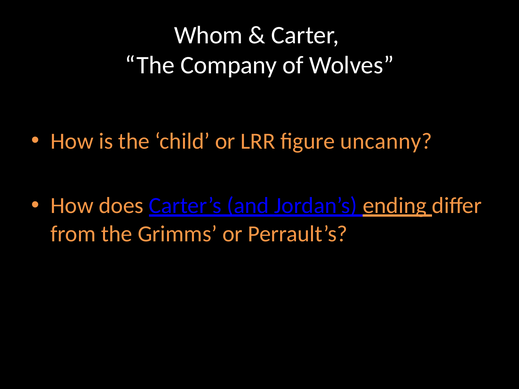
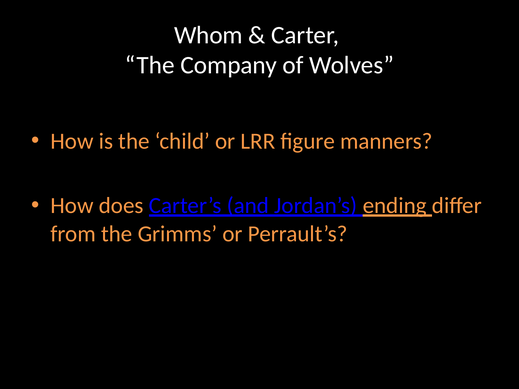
uncanny: uncanny -> manners
